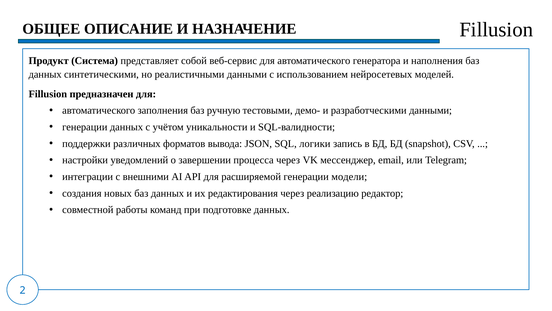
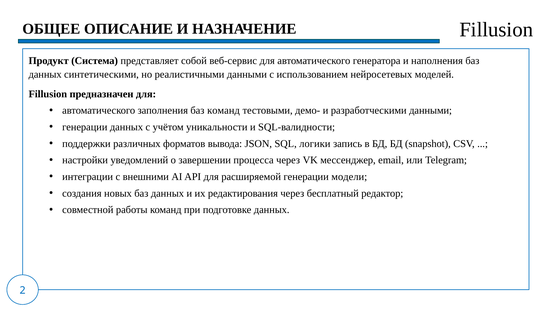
баз ручную: ручную -> команд
реализацию: реализацию -> бесплатный
